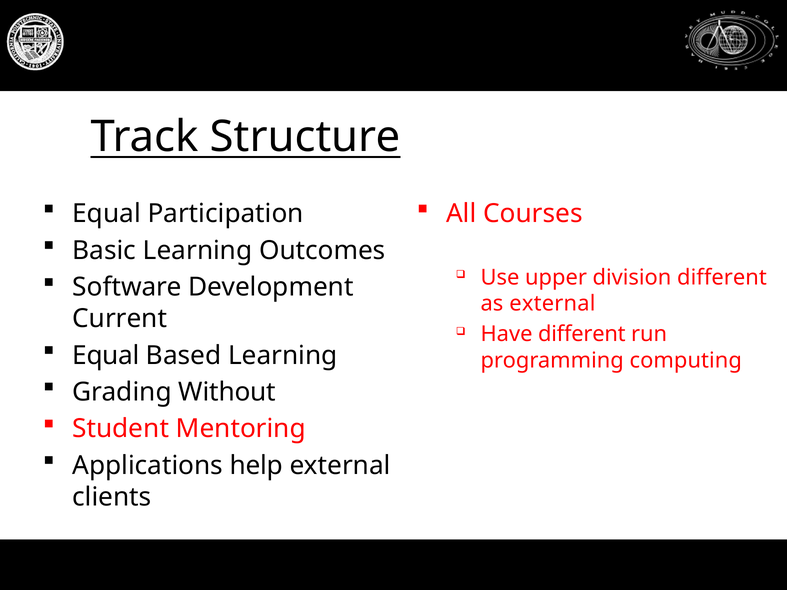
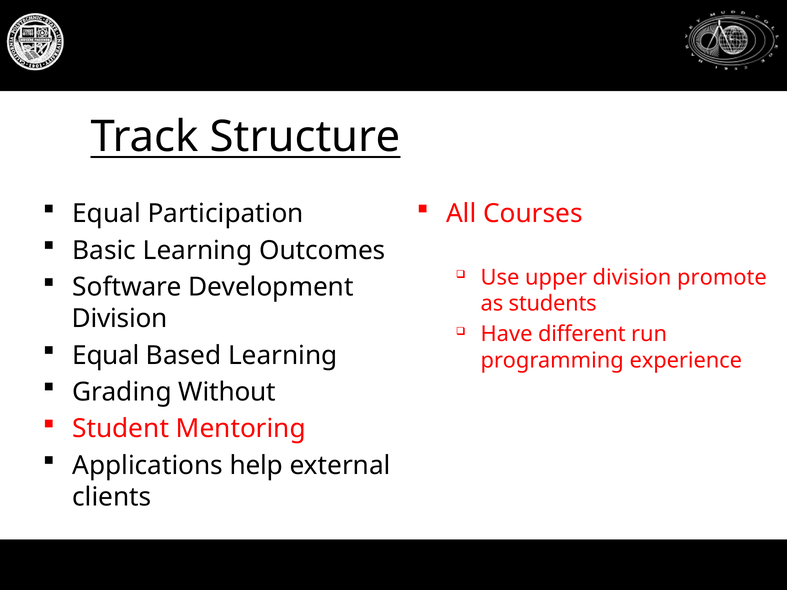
division different: different -> promote
as external: external -> students
Current at (120, 319): Current -> Division
computing: computing -> experience
